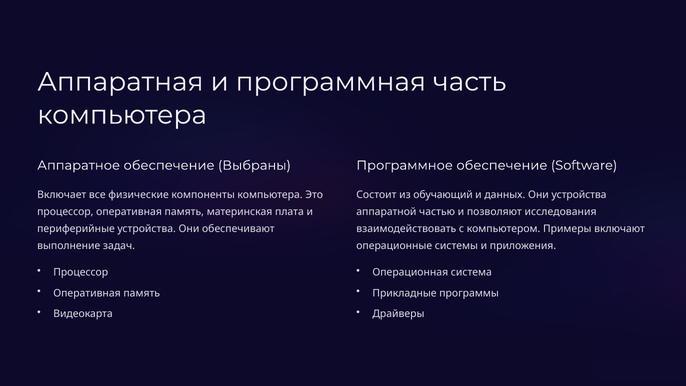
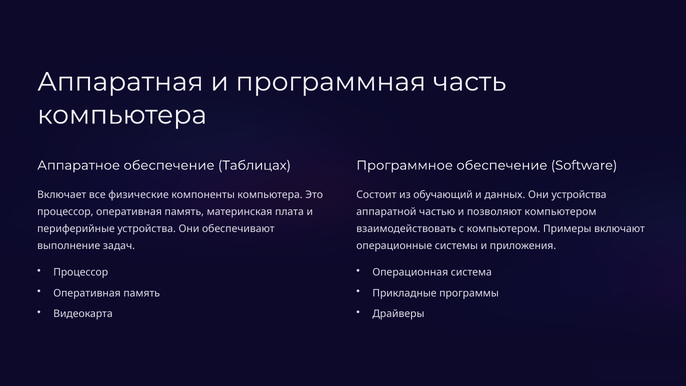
Выбраны: Выбраны -> Таблицах
позволяют исследования: исследования -> компьютером
